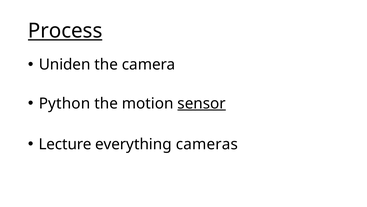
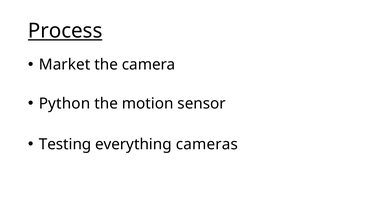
Uniden: Uniden -> Market
sensor underline: present -> none
Lecture: Lecture -> Testing
